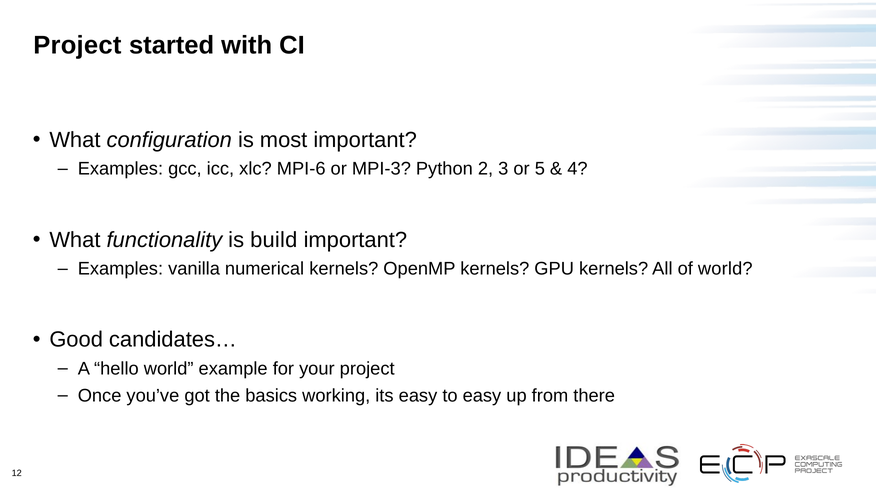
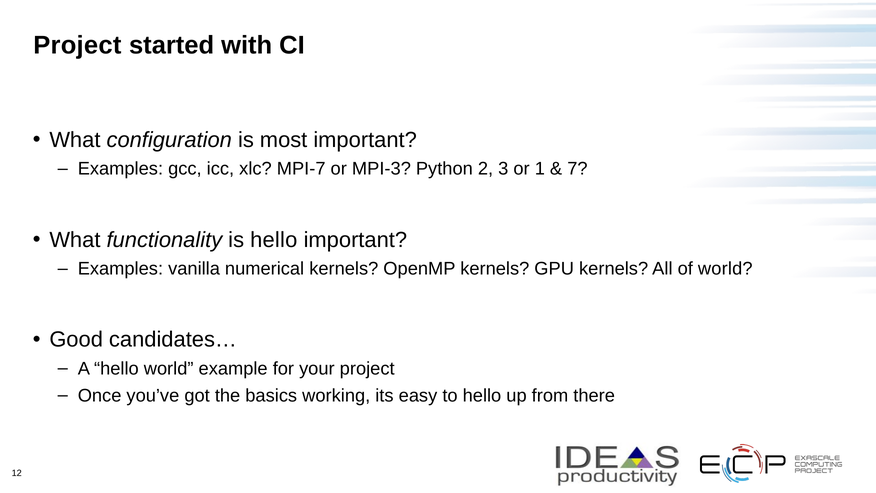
MPI-6: MPI-6 -> MPI-7
5: 5 -> 1
4: 4 -> 7
is build: build -> hello
to easy: easy -> hello
